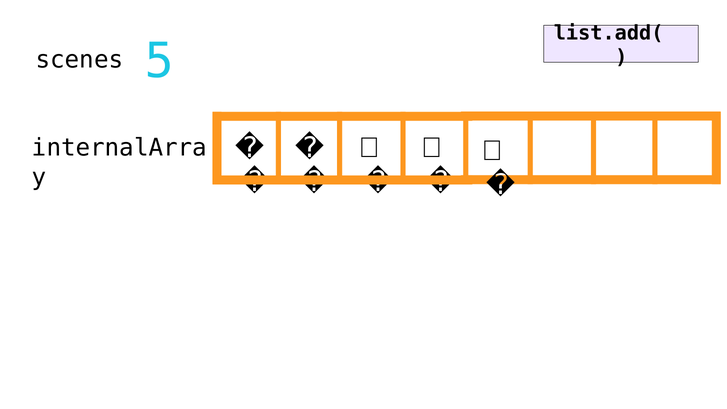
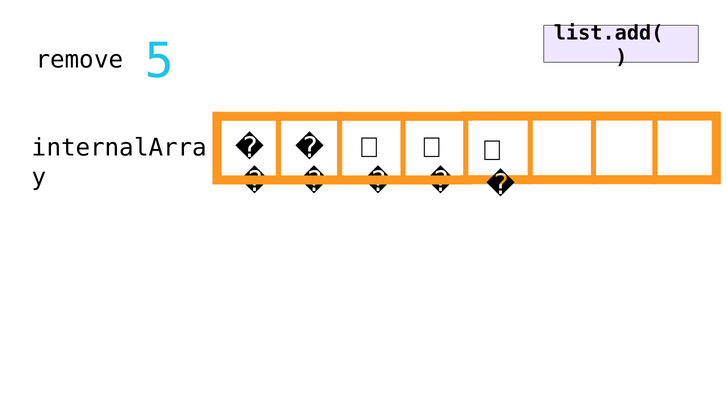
scenes: scenes -> remove
